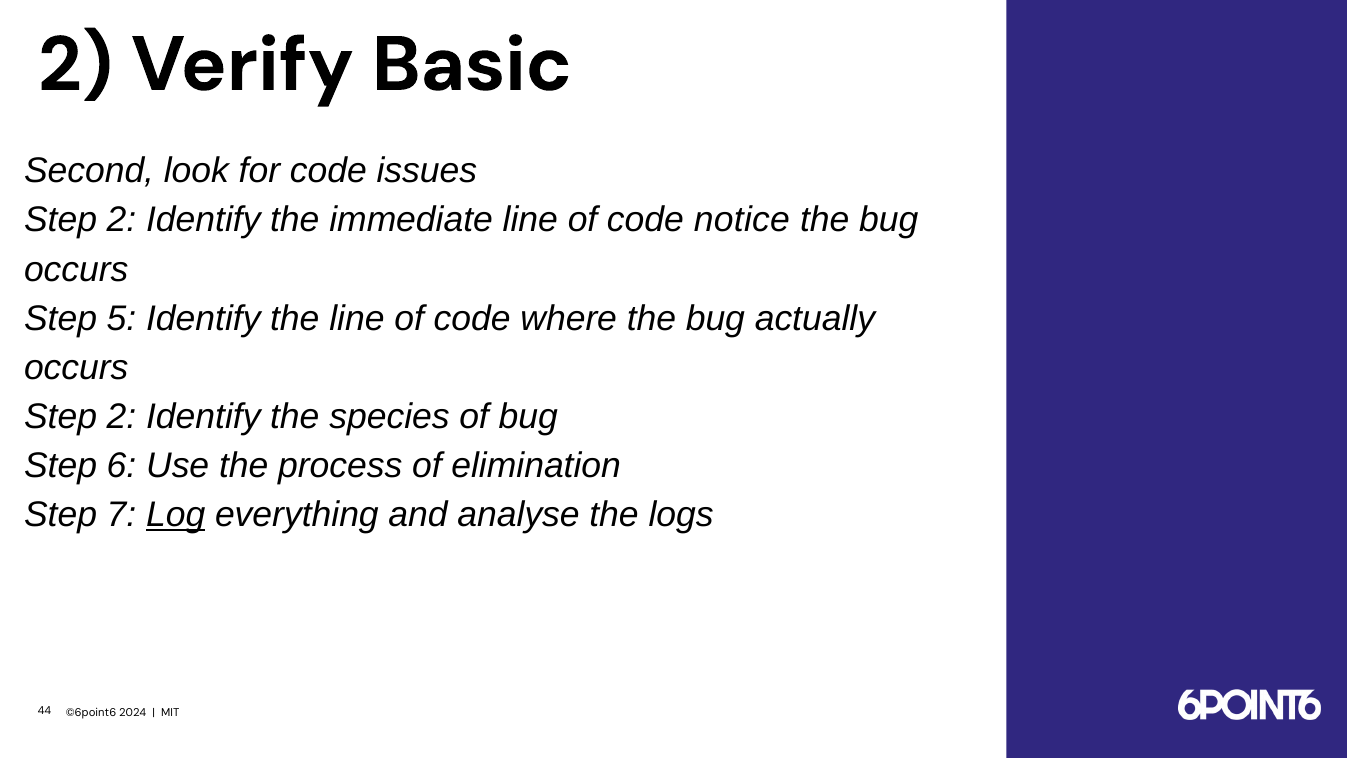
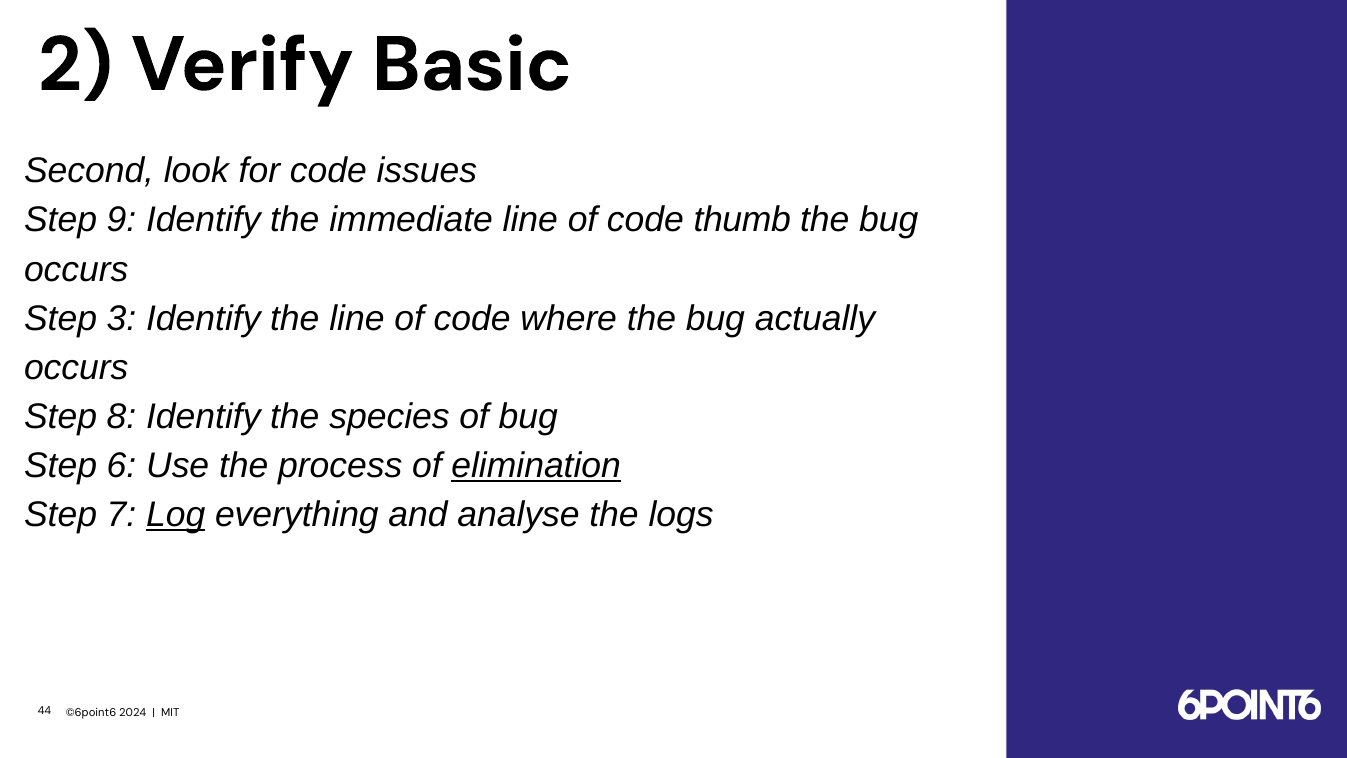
2 at (121, 220): 2 -> 9
notice: notice -> thumb
5: 5 -> 3
2 at (121, 416): 2 -> 8
elimination underline: none -> present
